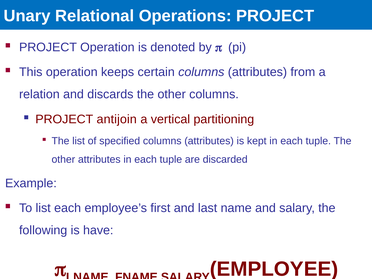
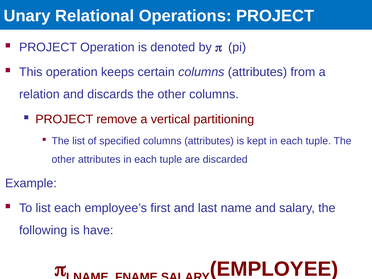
antijoin: antijoin -> remove
